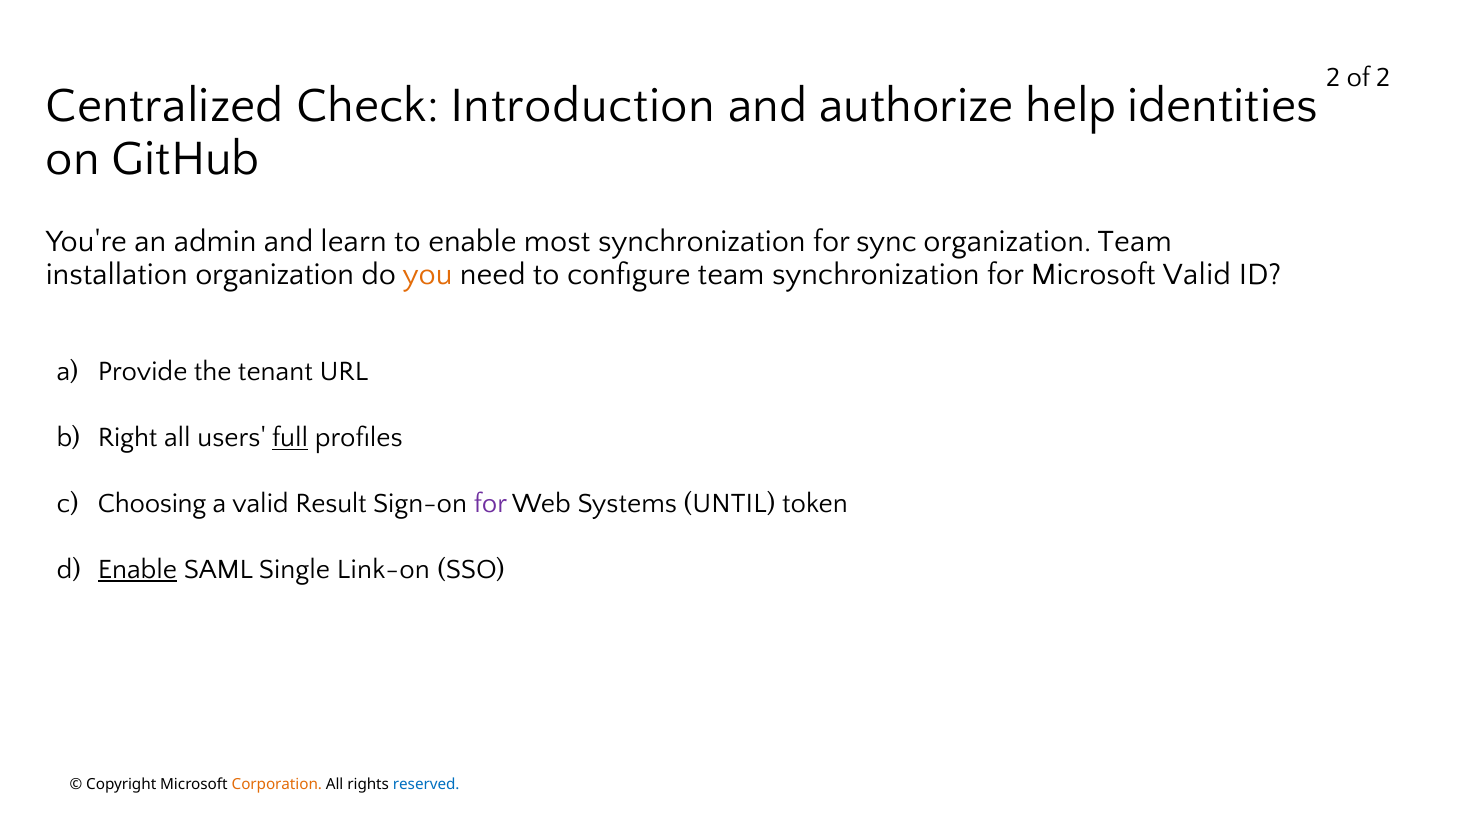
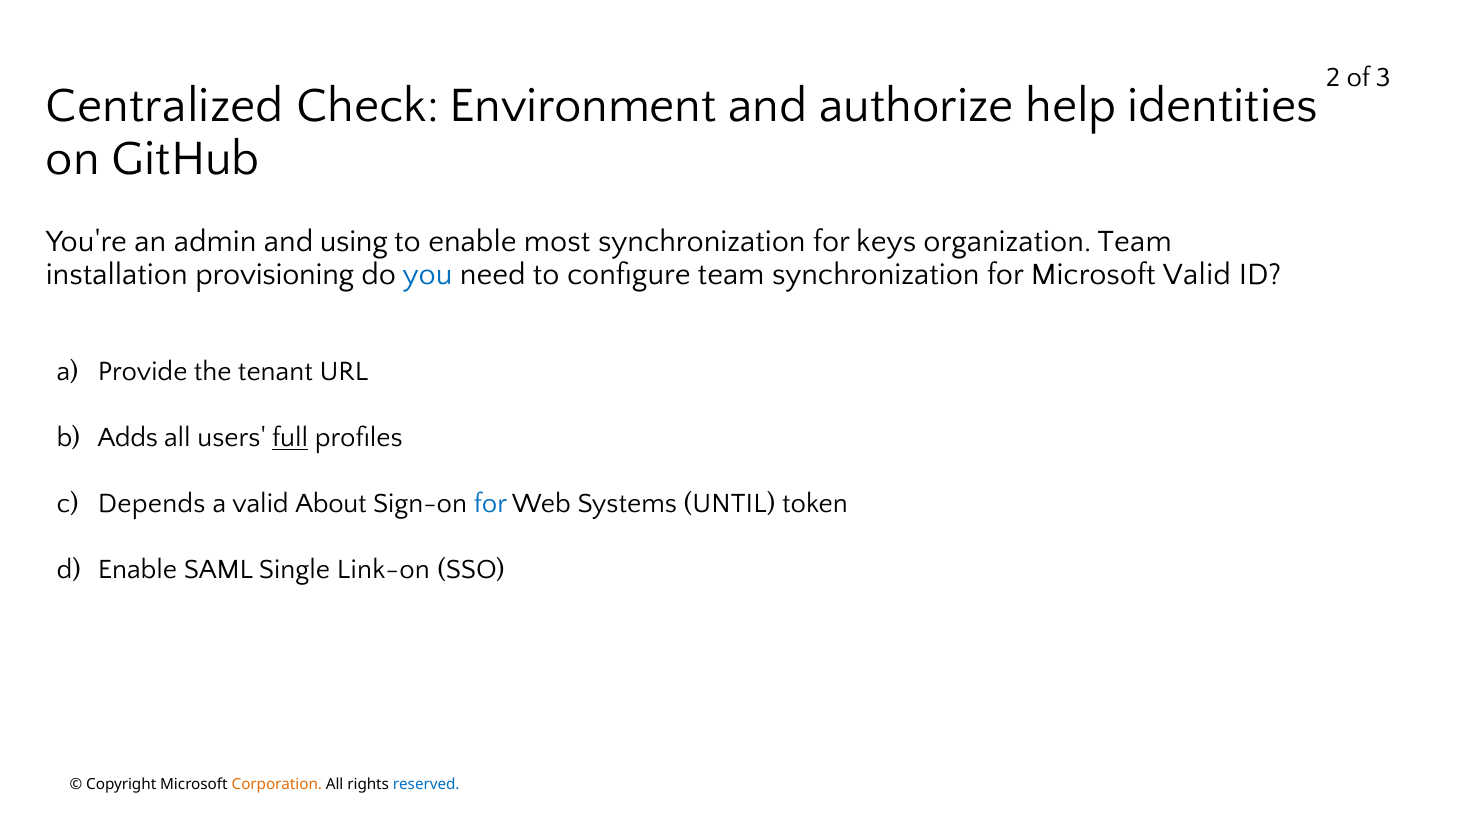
of 2: 2 -> 3
Introduction: Introduction -> Environment
learn: learn -> using
sync: sync -> keys
installation organization: organization -> provisioning
you colour: orange -> blue
Right: Right -> Adds
Choosing: Choosing -> Depends
Result: Result -> About
for at (490, 504) colour: purple -> blue
Enable at (137, 570) underline: present -> none
